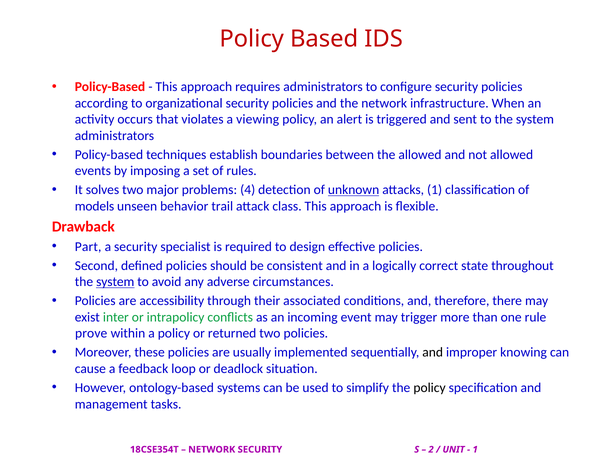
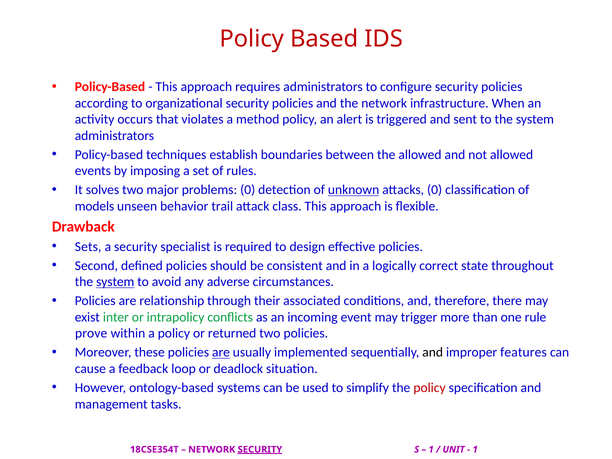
viewing: viewing -> method
problems 4: 4 -> 0
attacks 1: 1 -> 0
Part: Part -> Sets
accessibility: accessibility -> relationship
are at (221, 352) underline: none -> present
knowing: knowing -> features
policy at (430, 388) colour: black -> red
SECURITY at (260, 450) underline: none -> present
2 at (431, 450): 2 -> 1
